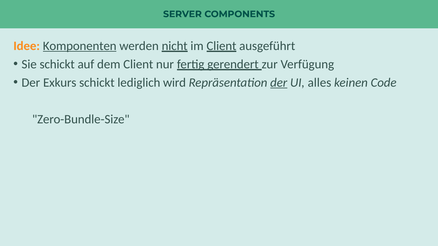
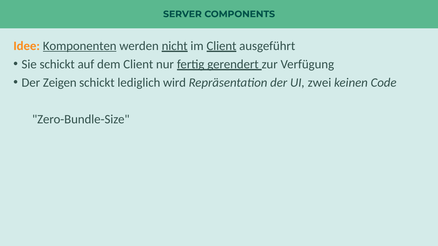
Exkurs: Exkurs -> Zeigen
der at (279, 83) underline: present -> none
alles: alles -> zwei
